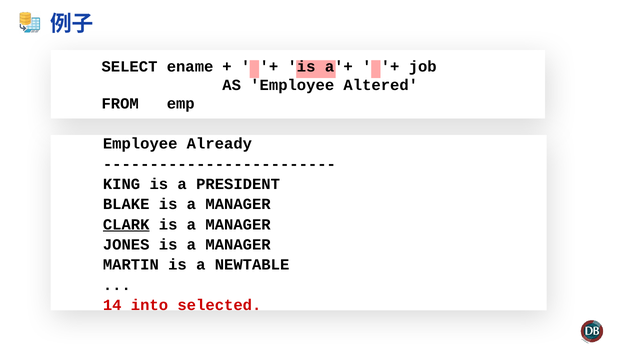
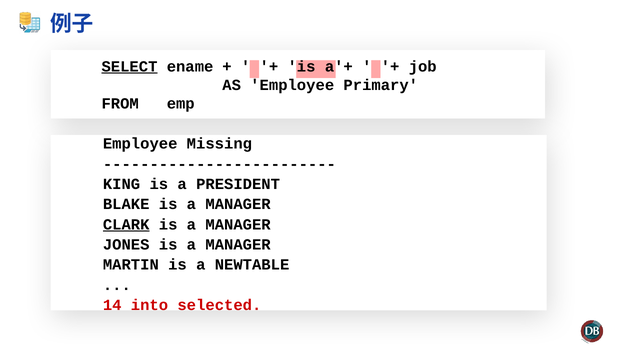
SELECT underline: none -> present
Altered: Altered -> Primary
Already: Already -> Missing
